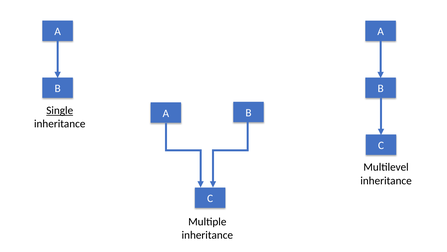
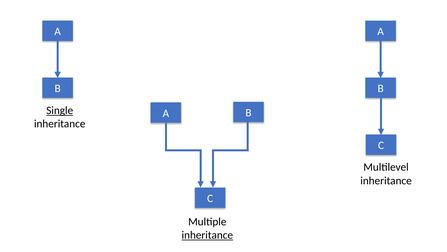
inheritance at (207, 235) underline: none -> present
